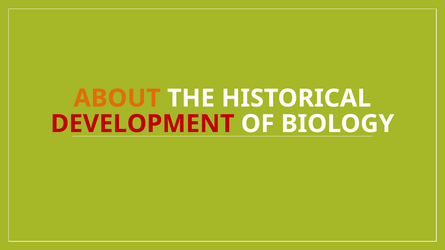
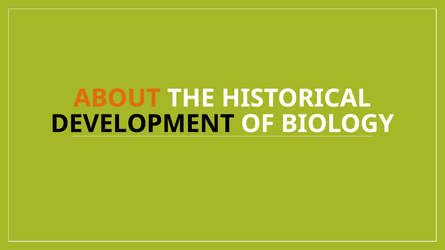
DEVELOPMENT colour: red -> black
